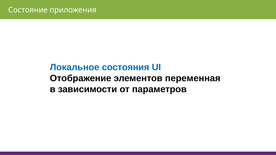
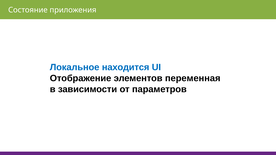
состояния: состояния -> находится
